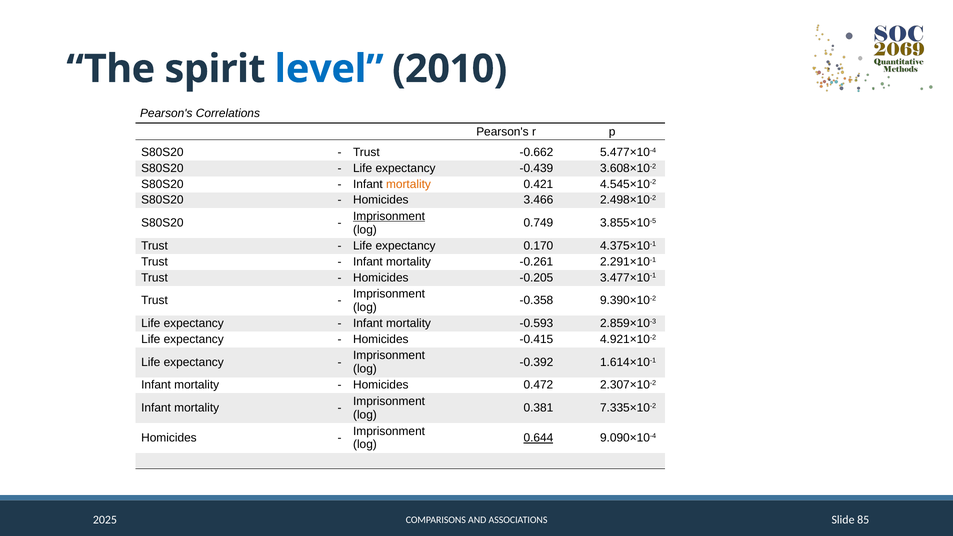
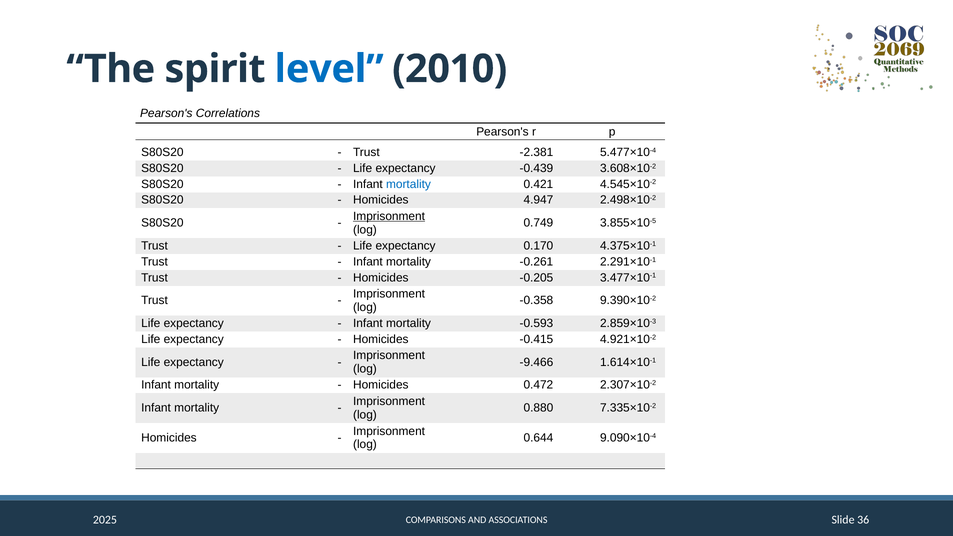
-0.662: -0.662 -> -2.381
mortality at (408, 184) colour: orange -> blue
3.466: 3.466 -> 4.947
-0.392: -0.392 -> -9.466
0.381: 0.381 -> 0.880
0.644 underline: present -> none
85: 85 -> 36
